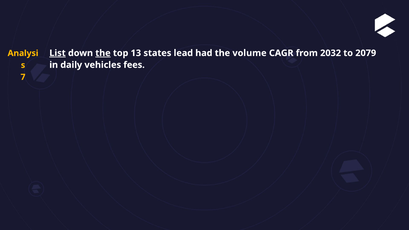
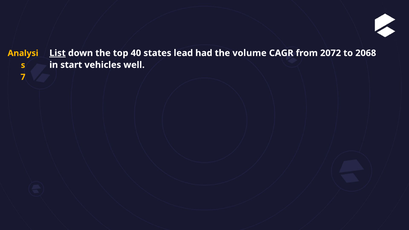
the at (103, 53) underline: present -> none
13: 13 -> 40
2032: 2032 -> 2072
2079: 2079 -> 2068
daily: daily -> start
fees: fees -> well
